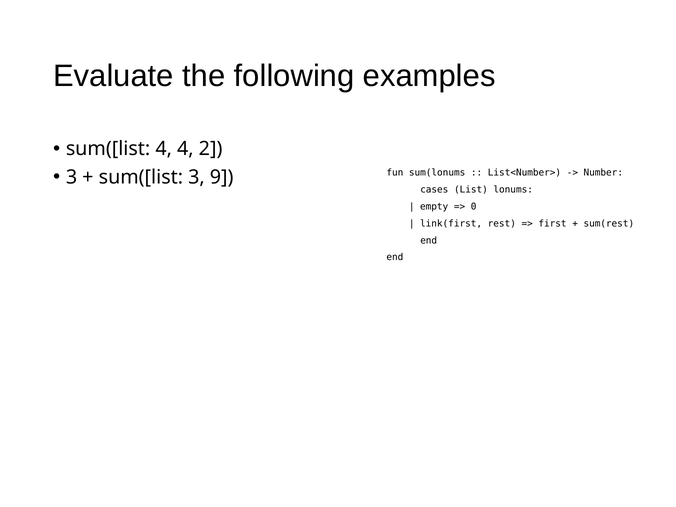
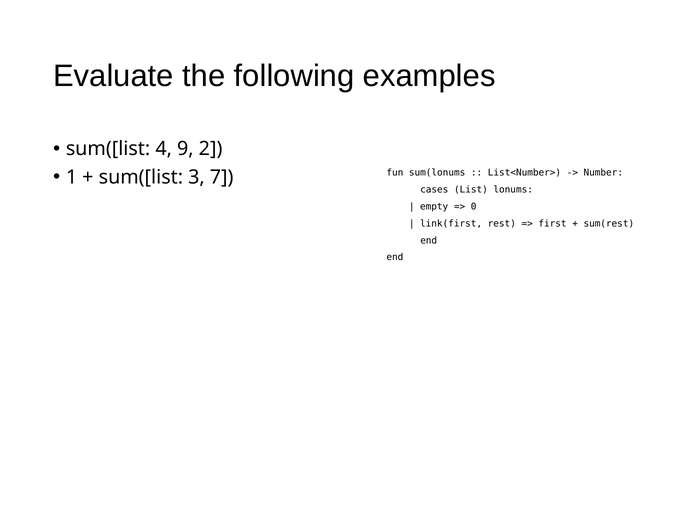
4 4: 4 -> 9
3 at (72, 177): 3 -> 1
9: 9 -> 7
